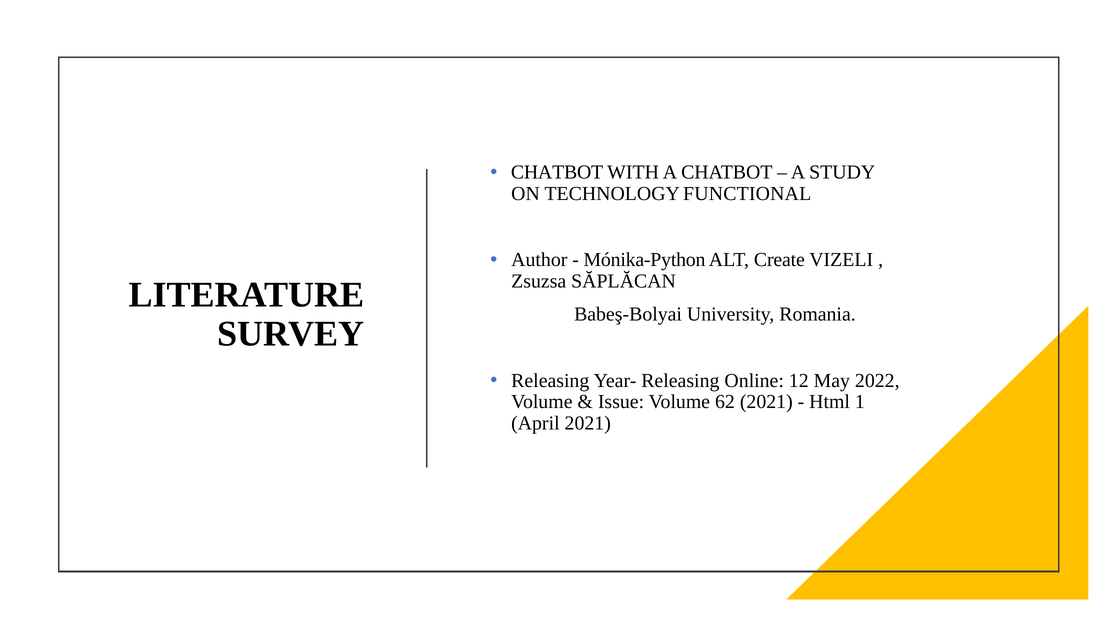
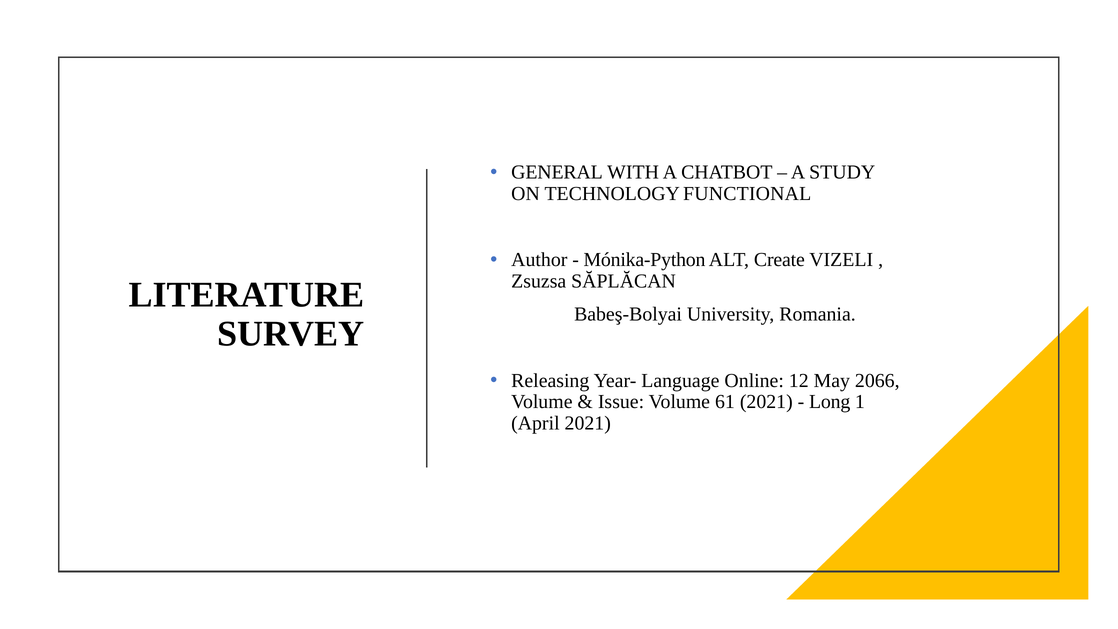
CHATBOT at (557, 172): CHATBOT -> GENERAL
Year- Releasing: Releasing -> Language
2022: 2022 -> 2066
62: 62 -> 61
Html: Html -> Long
